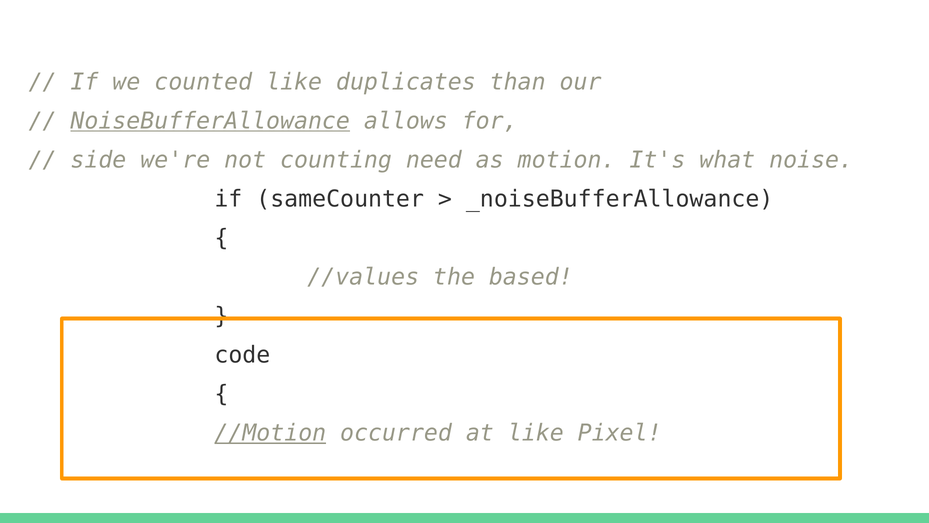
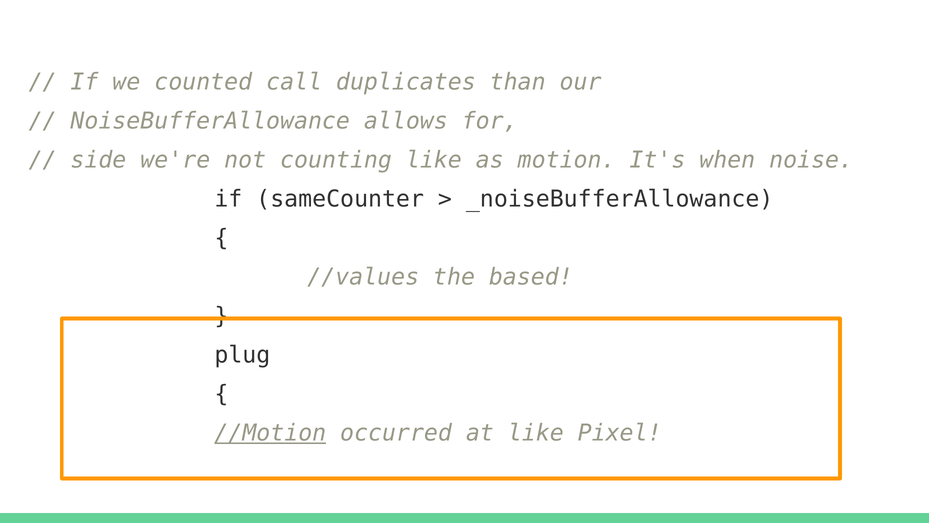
counted like: like -> call
NoiseBufferAllowance underline: present -> none
counting need: need -> like
what: what -> when
code: code -> plug
